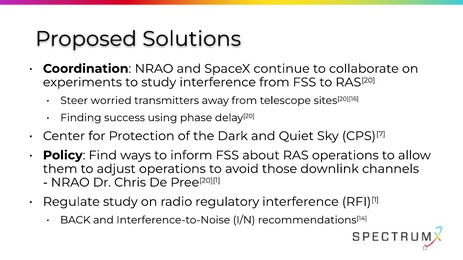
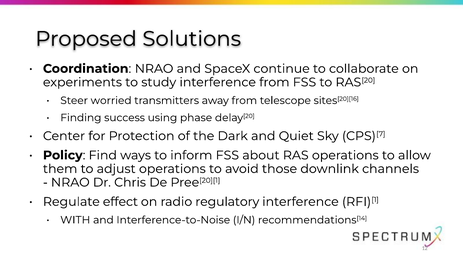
Regulate study: study -> effect
BACK: BACK -> WITH
